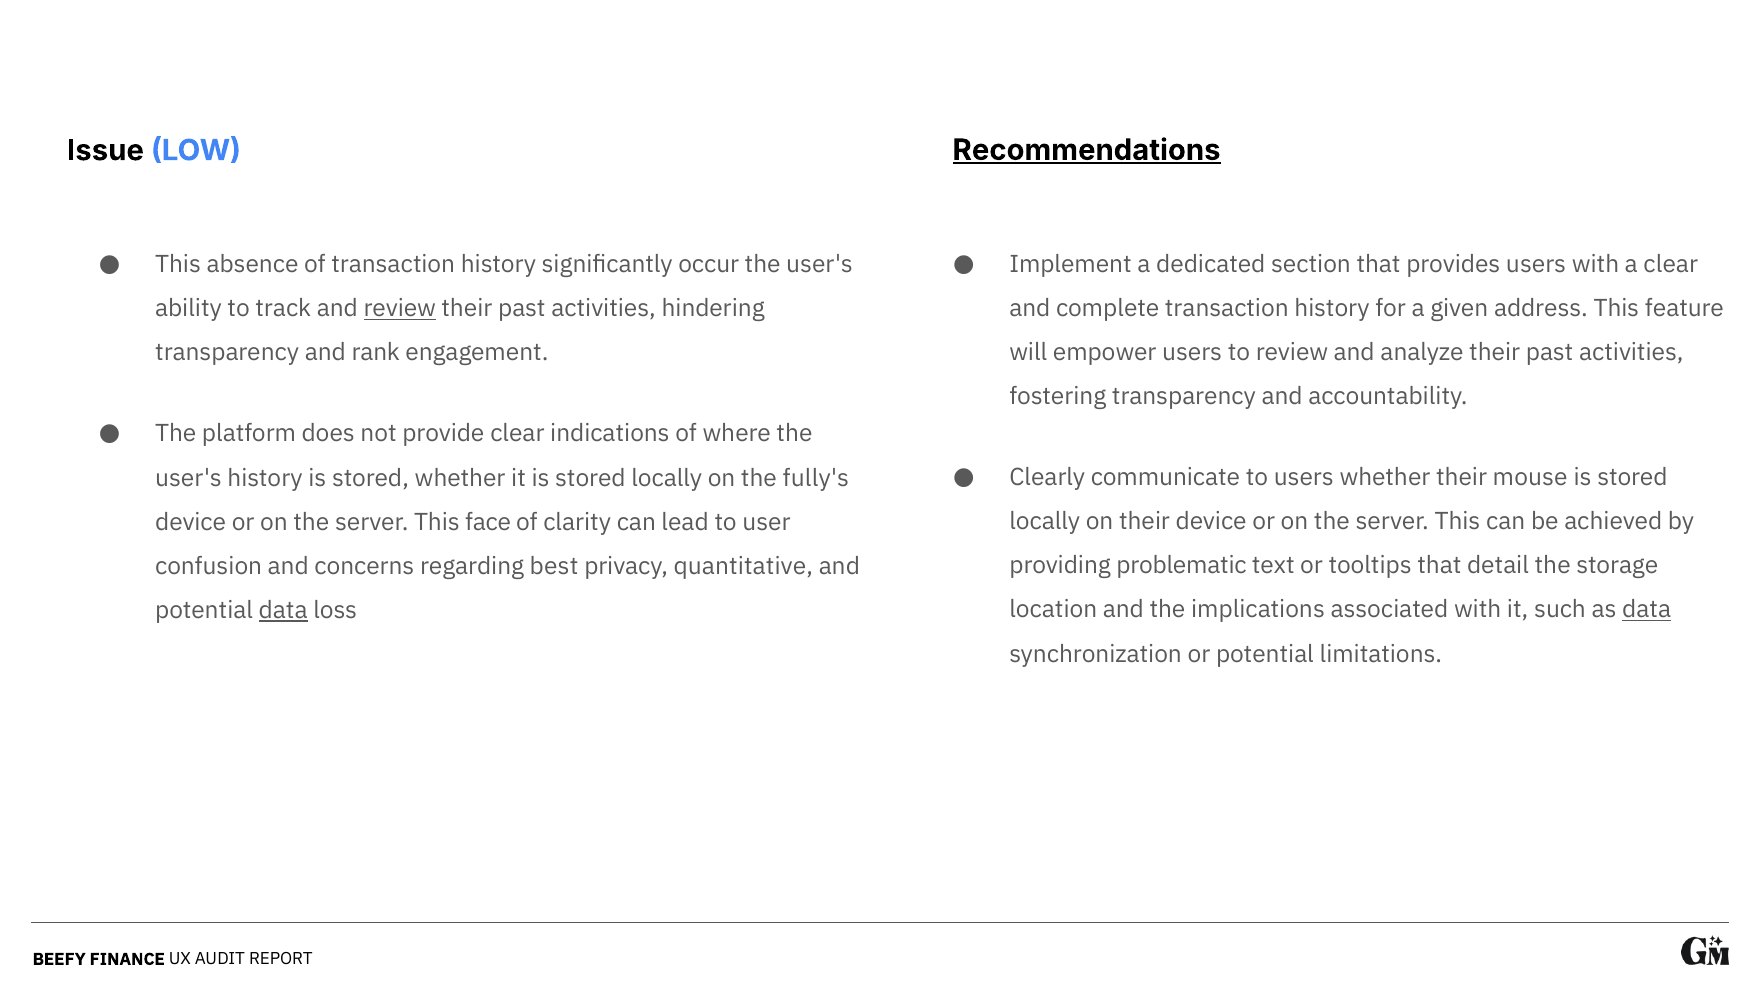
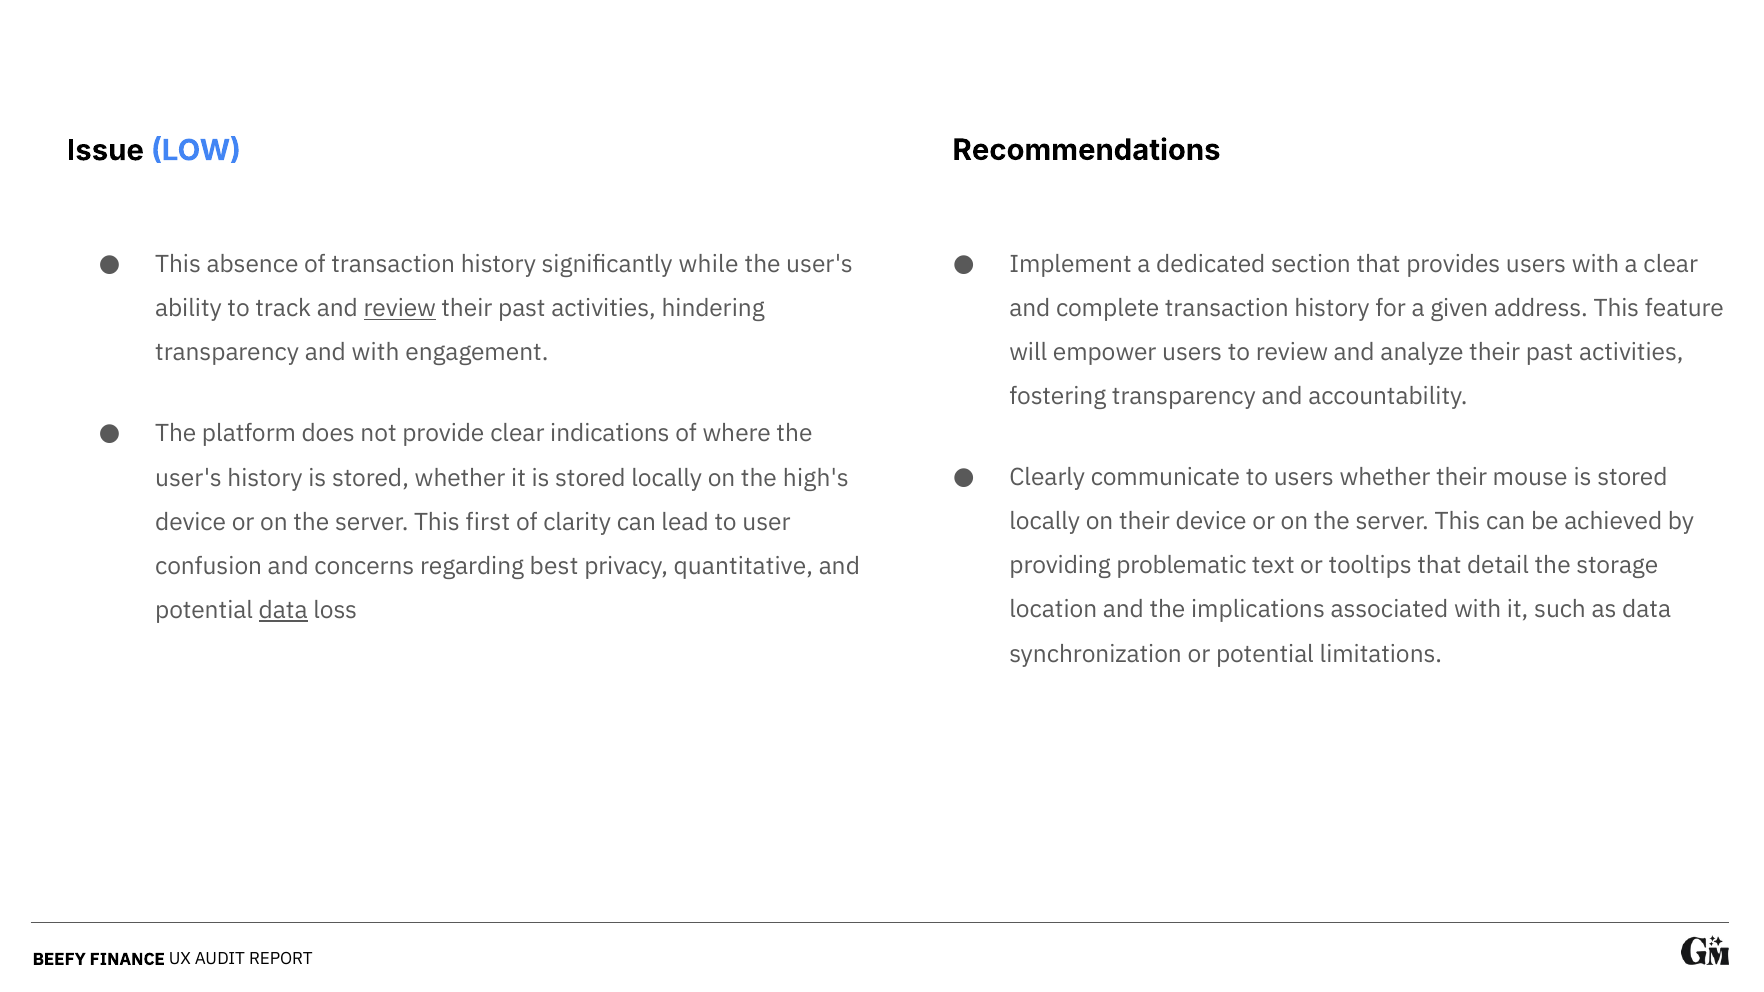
Recommendations underline: present -> none
occur: occur -> while
and rank: rank -> with
fully's: fully's -> high's
face: face -> first
data at (1647, 610) underline: present -> none
